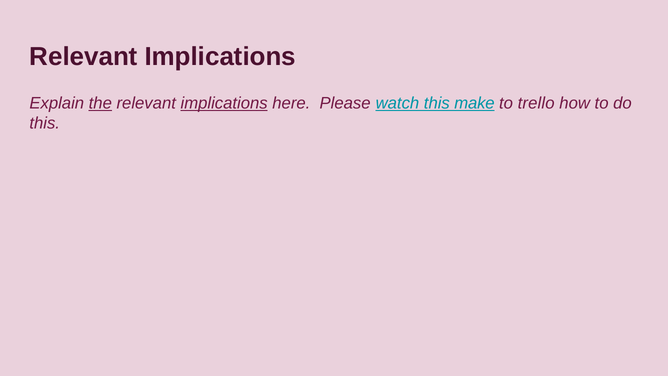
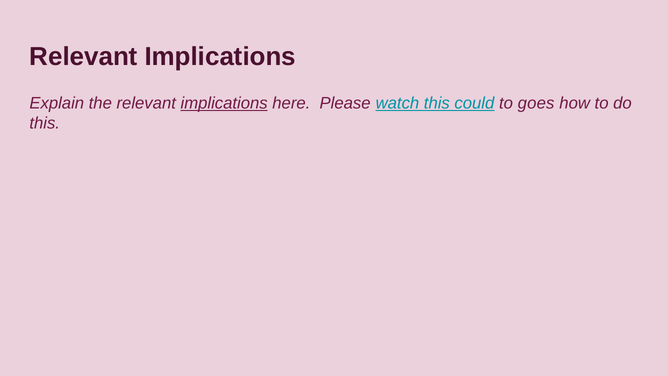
the underline: present -> none
make: make -> could
trello: trello -> goes
